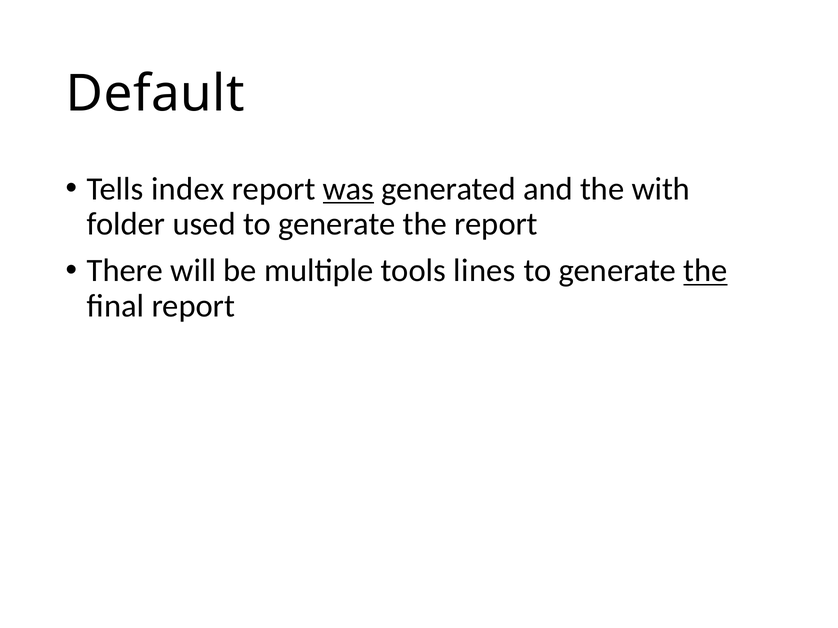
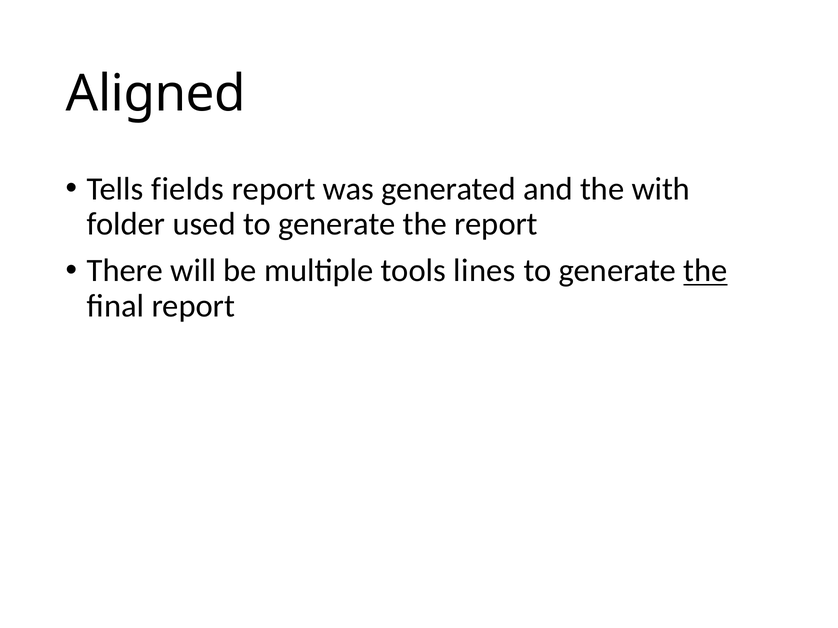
Default: Default -> Aligned
index: index -> fields
was underline: present -> none
